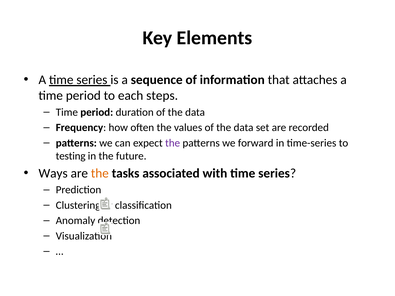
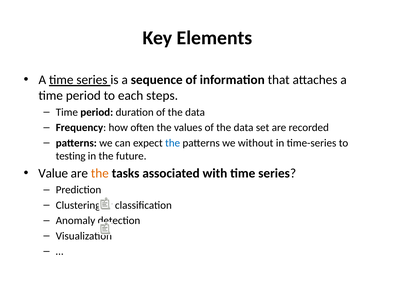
the at (173, 143) colour: purple -> blue
forward: forward -> without
Ways: Ways -> Value
